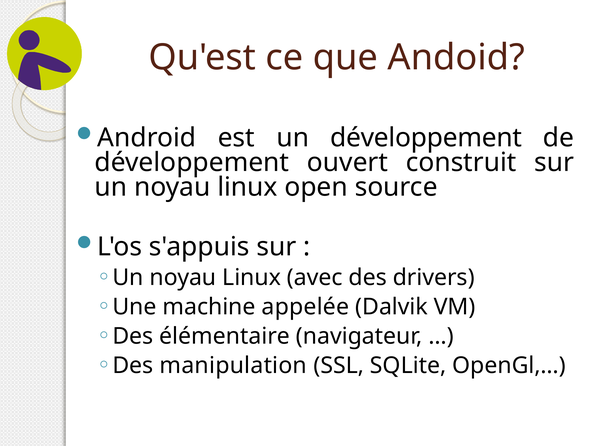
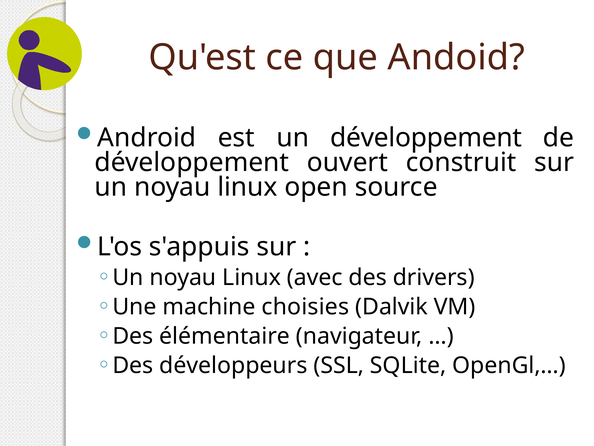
appelée: appelée -> choisies
manipulation: manipulation -> développeurs
